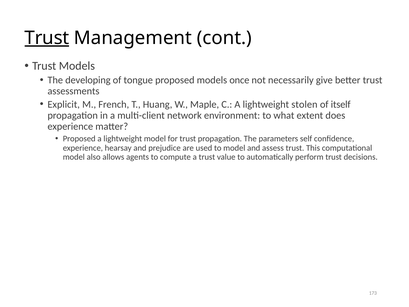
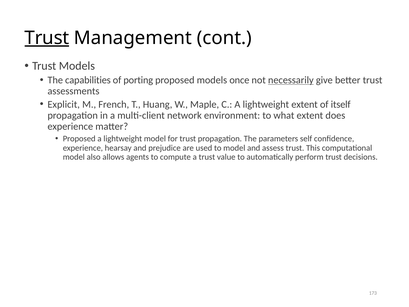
developing: developing -> capabilities
tongue: tongue -> porting
necessarily underline: none -> present
lightweight stolen: stolen -> extent
